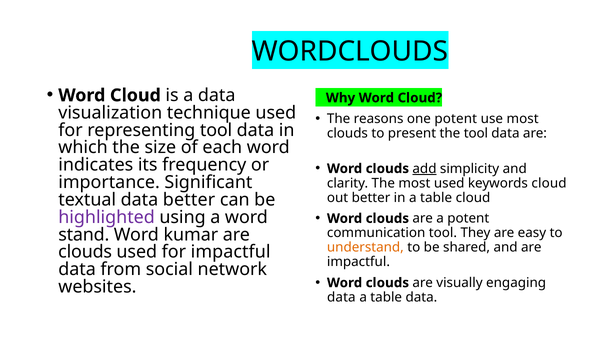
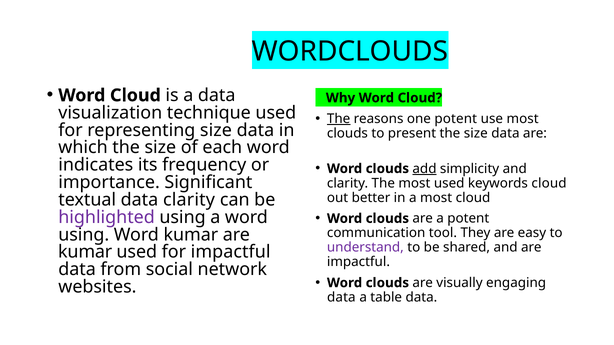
The at (339, 119) underline: none -> present
representing tool: tool -> size
present the tool: tool -> size
in a table: table -> most
data better: better -> clarity
stand at (84, 235): stand -> using
understand colour: orange -> purple
clouds at (85, 252): clouds -> kumar
